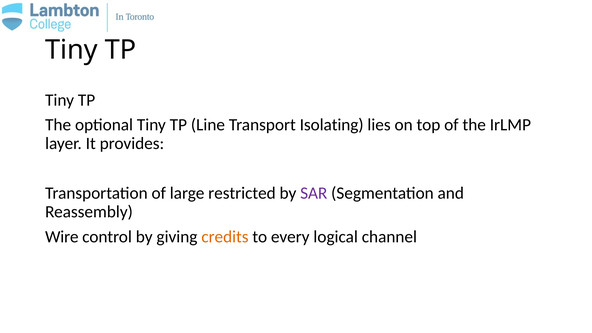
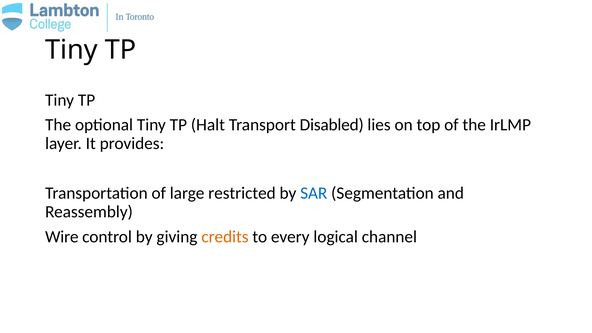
Line: Line -> Halt
Isolating: Isolating -> Disabled
SAR colour: purple -> blue
